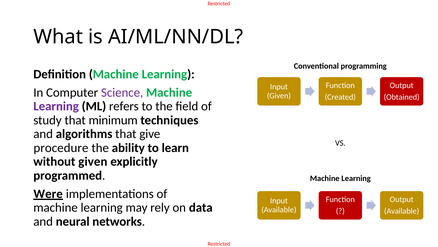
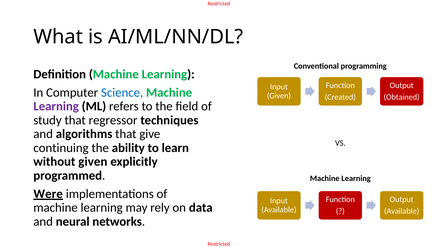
Science colour: purple -> blue
minimum: minimum -> regressor
procedure: procedure -> continuing
